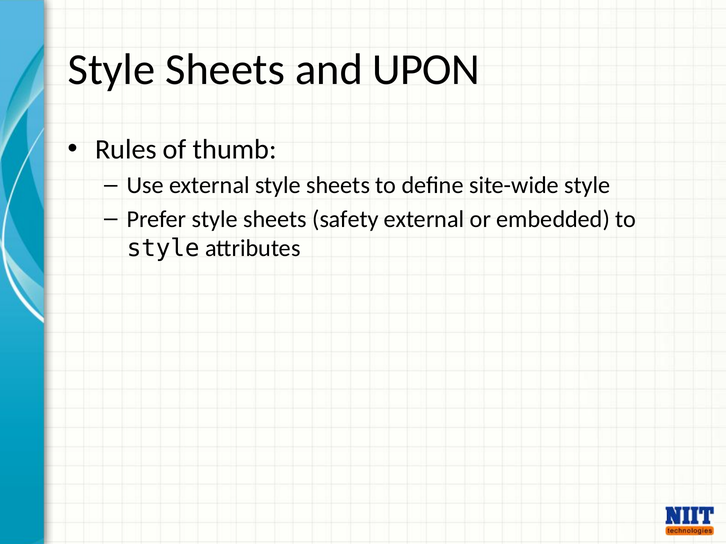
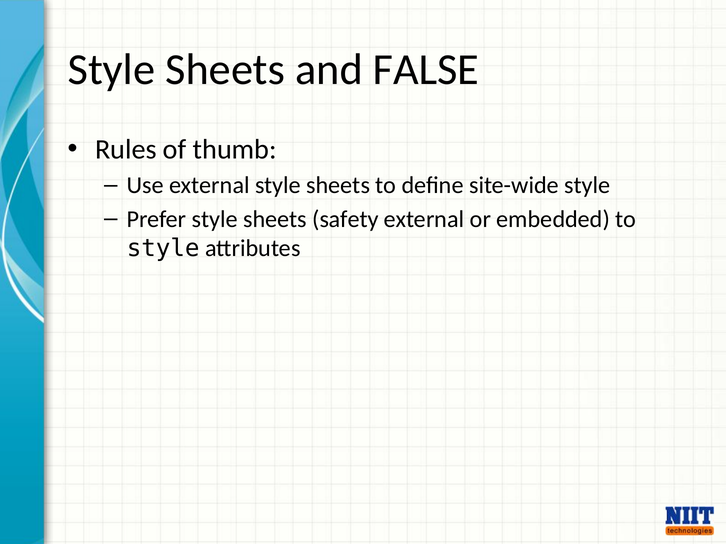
UPON: UPON -> FALSE
